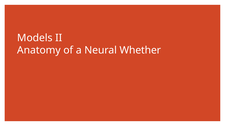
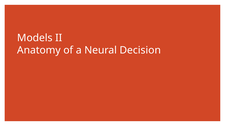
Whether: Whether -> Decision
